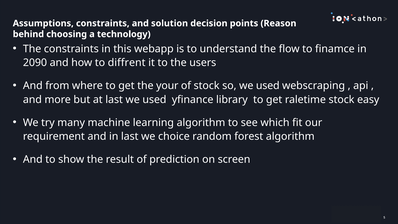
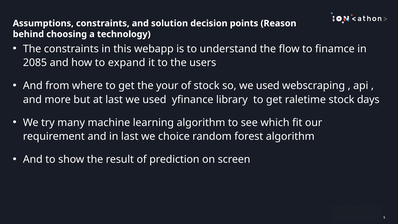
2090: 2090 -> 2085
diffrent: diffrent -> expand
easy: easy -> days
